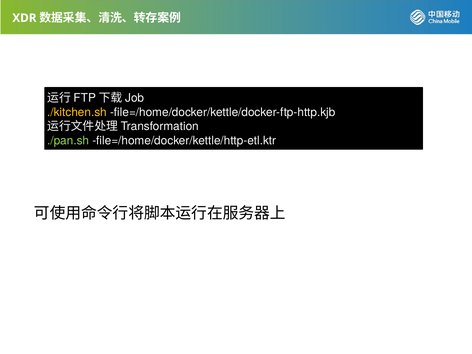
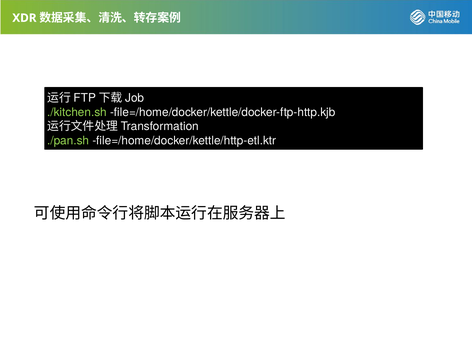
./kitchen.sh colour: yellow -> light green
